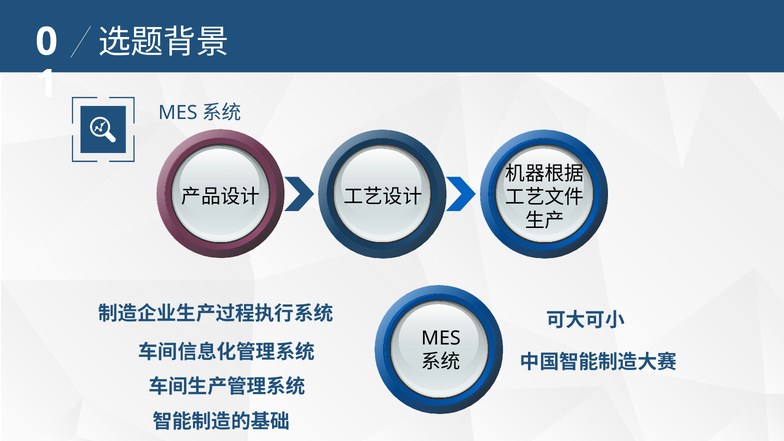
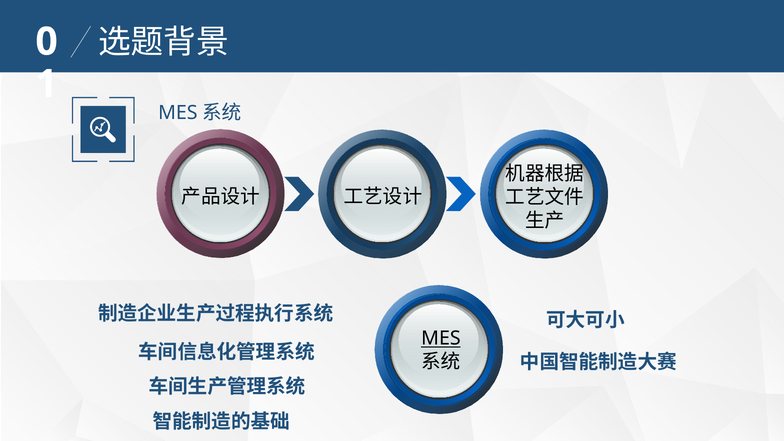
MES at (441, 338) underline: none -> present
